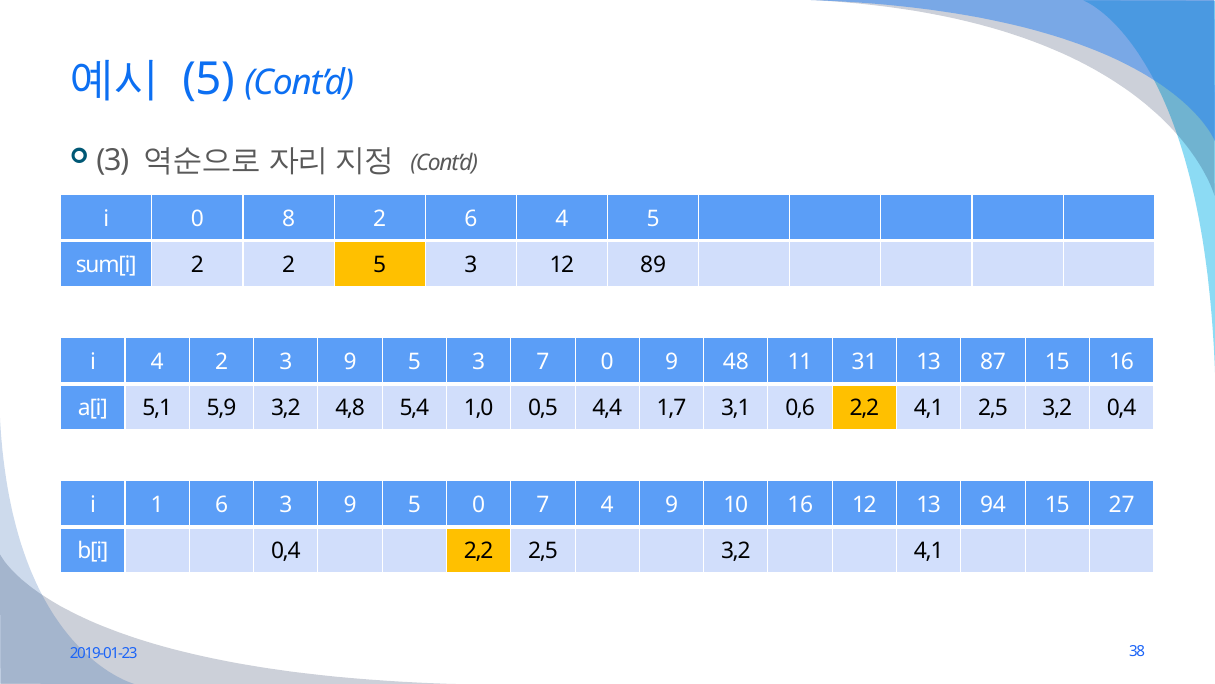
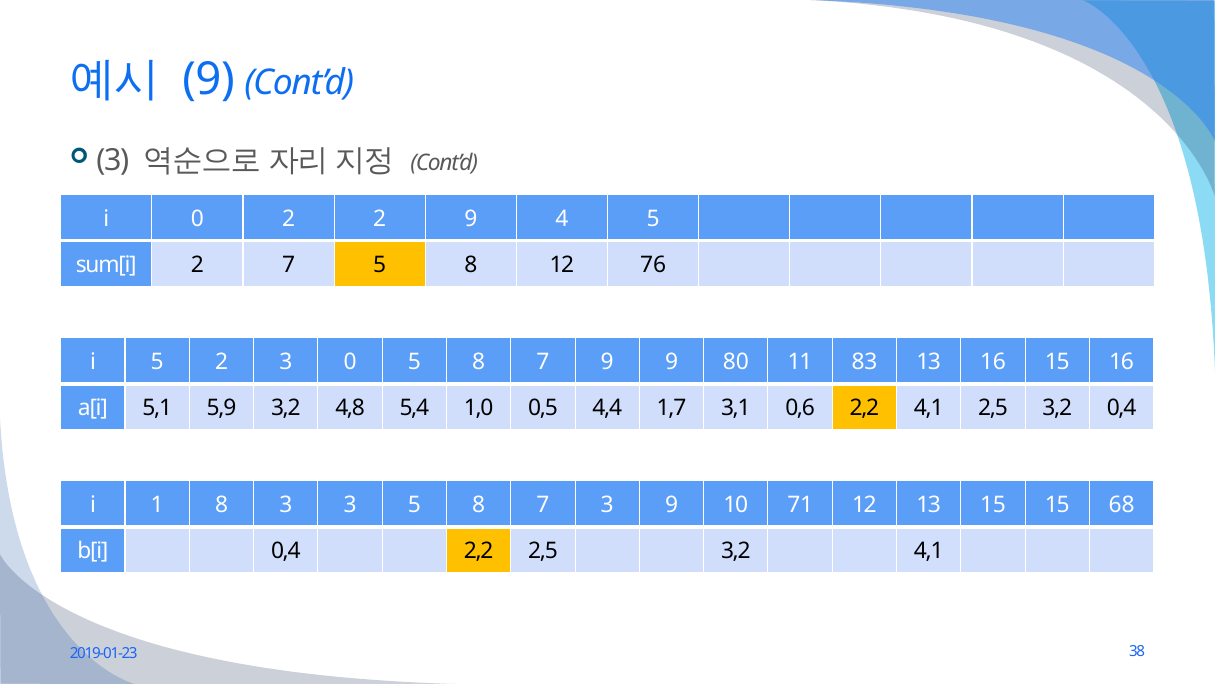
5 at (209, 80): 5 -> 9
0 8: 8 -> 2
2 6: 6 -> 9
2 2: 2 -> 7
3 at (471, 265): 3 -> 8
89: 89 -> 76
i 4: 4 -> 5
2 3 9: 9 -> 0
3 at (479, 362): 3 -> 8
7 0: 0 -> 9
48: 48 -> 80
31: 31 -> 83
13 87: 87 -> 16
1 6: 6 -> 8
9 at (350, 505): 9 -> 3
0 at (479, 505): 0 -> 8
7 4: 4 -> 3
10 16: 16 -> 71
13 94: 94 -> 15
27: 27 -> 68
